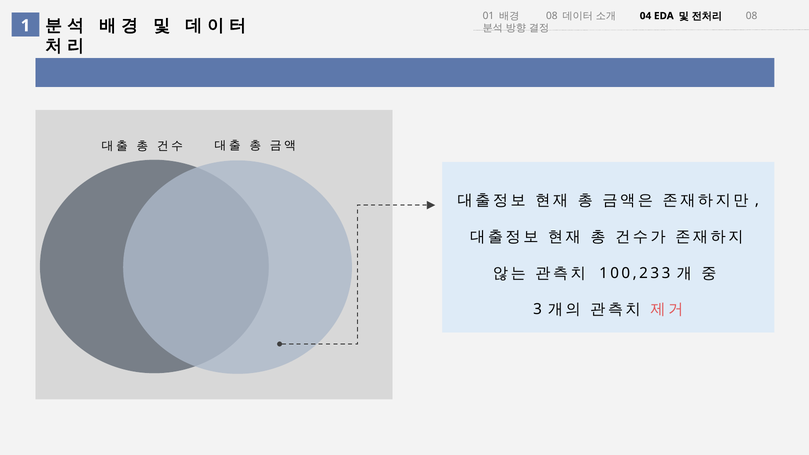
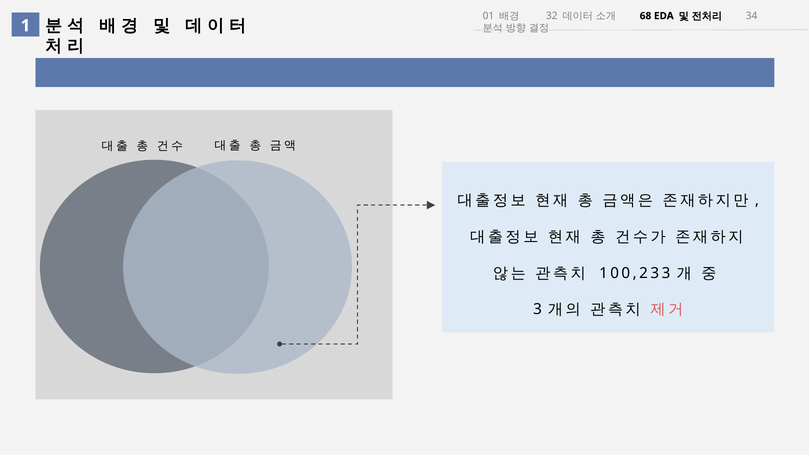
08 at (552, 16): 08 -> 32
04: 04 -> 68
08 at (752, 16): 08 -> 34
